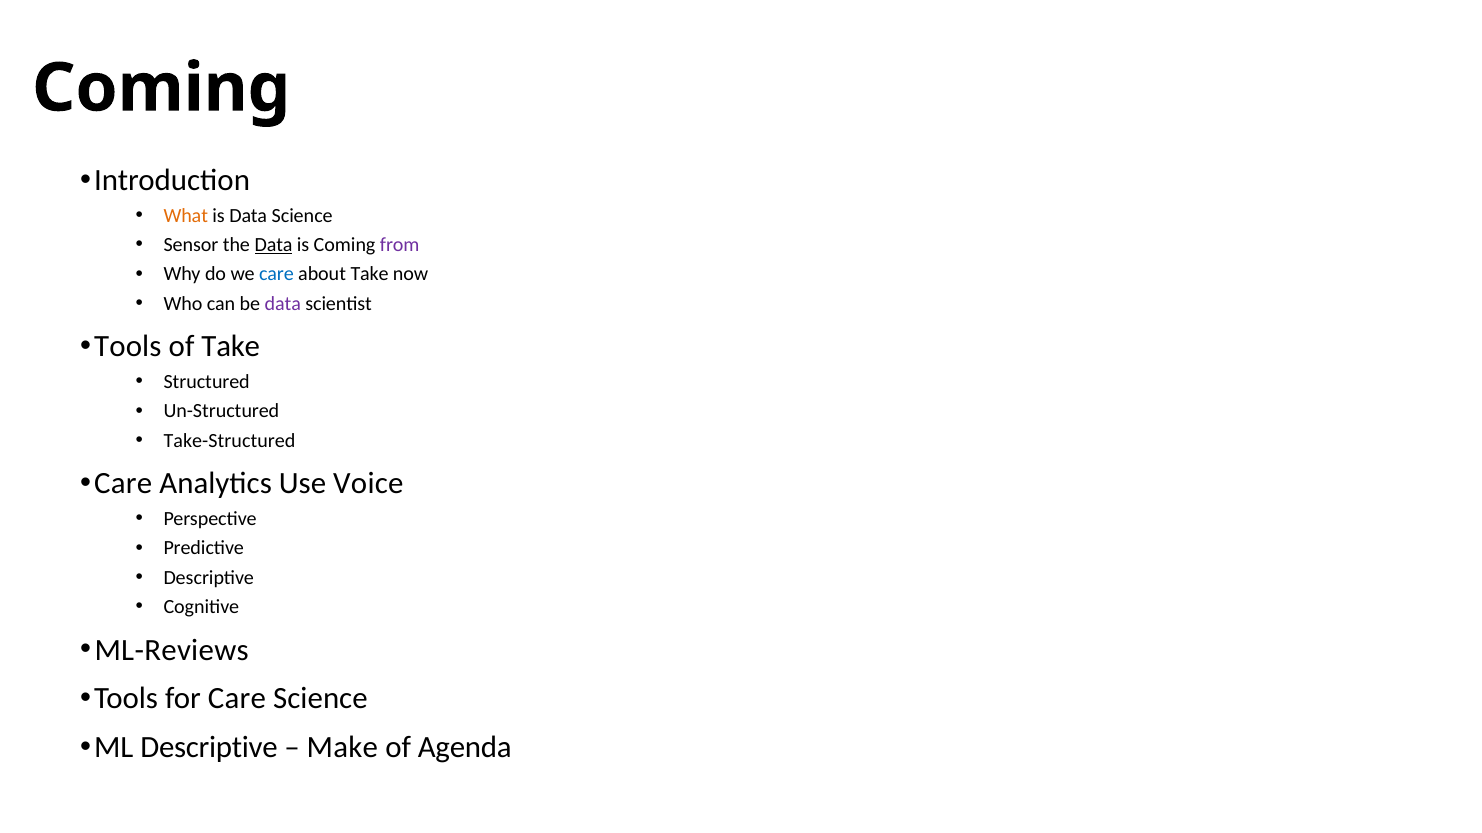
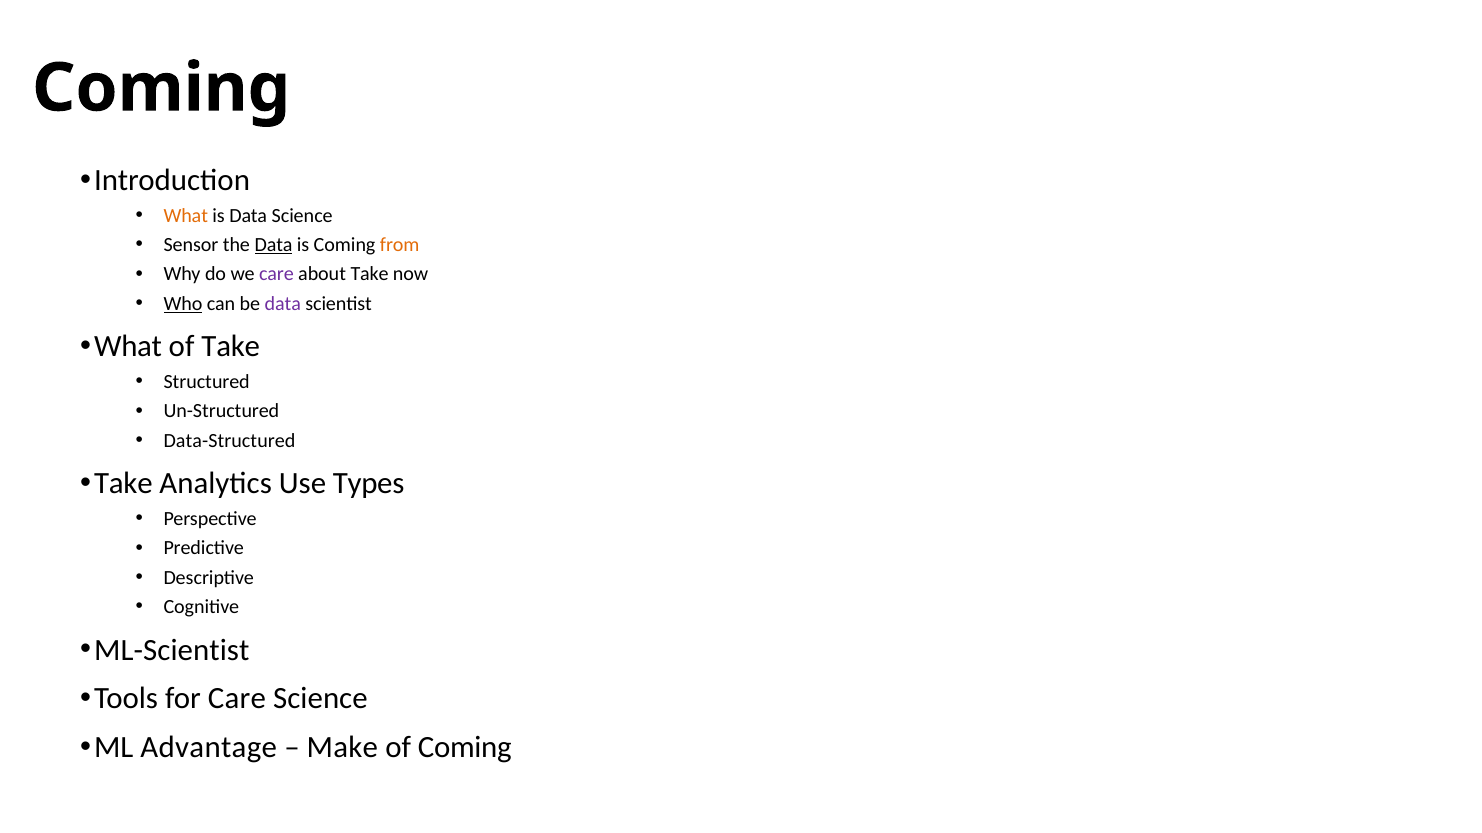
from colour: purple -> orange
care at (276, 275) colour: blue -> purple
Who underline: none -> present
Tools at (128, 347): Tools -> What
Take-Structured: Take-Structured -> Data-Structured
Care at (123, 484): Care -> Take
Voice: Voice -> Types
ML-Reviews: ML-Reviews -> ML-Scientist
ML Descriptive: Descriptive -> Advantage
of Agenda: Agenda -> Coming
